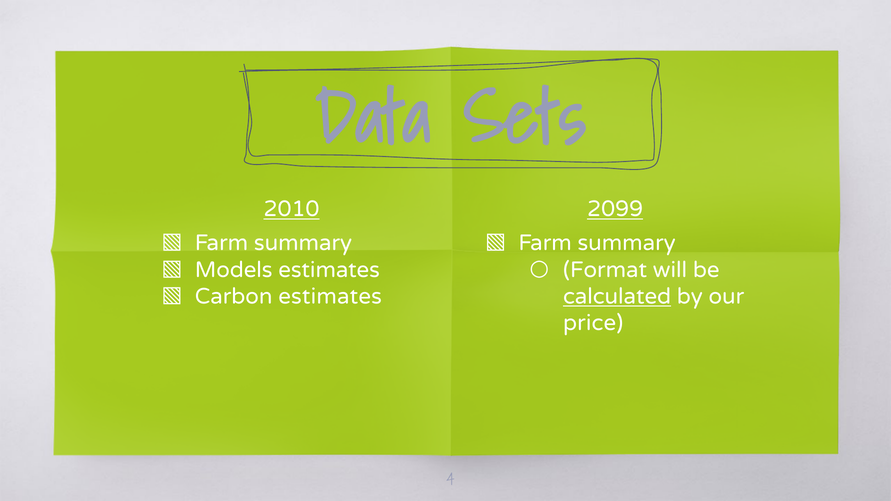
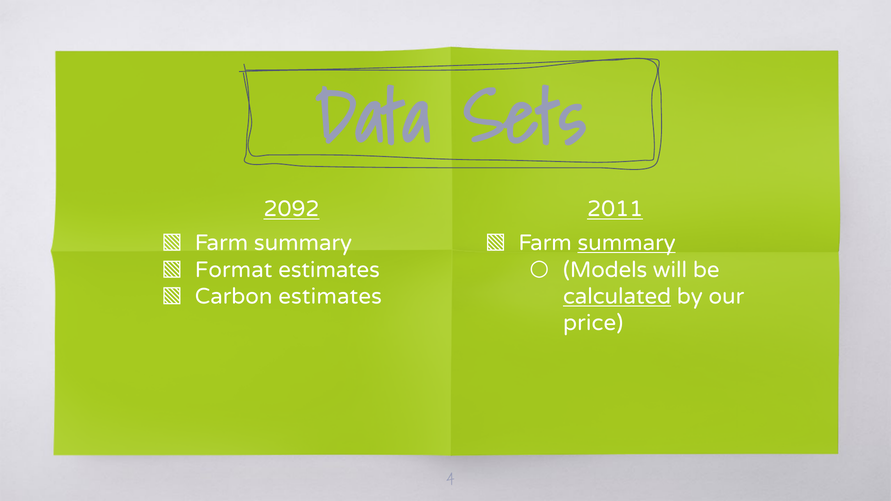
2010: 2010 -> 2092
2099: 2099 -> 2011
summary at (627, 243) underline: none -> present
Models: Models -> Format
Format: Format -> Models
